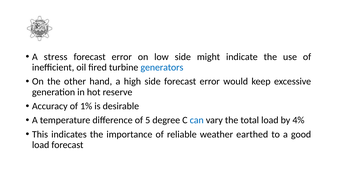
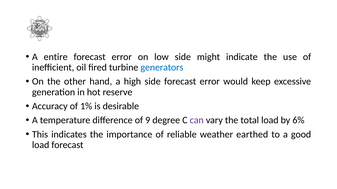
stress: stress -> entire
5: 5 -> 9
can colour: blue -> purple
4%: 4% -> 6%
